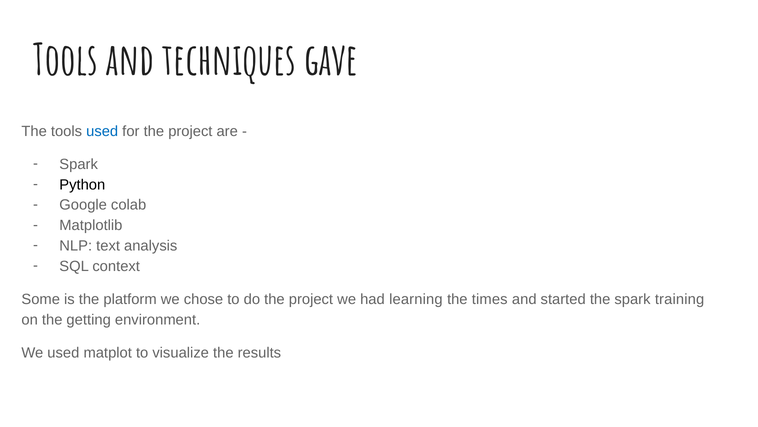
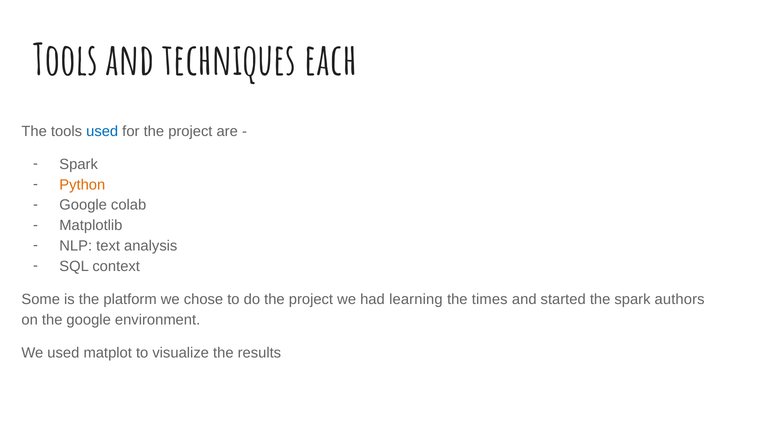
gave: gave -> each
Python colour: black -> orange
training: training -> authors
the getting: getting -> google
